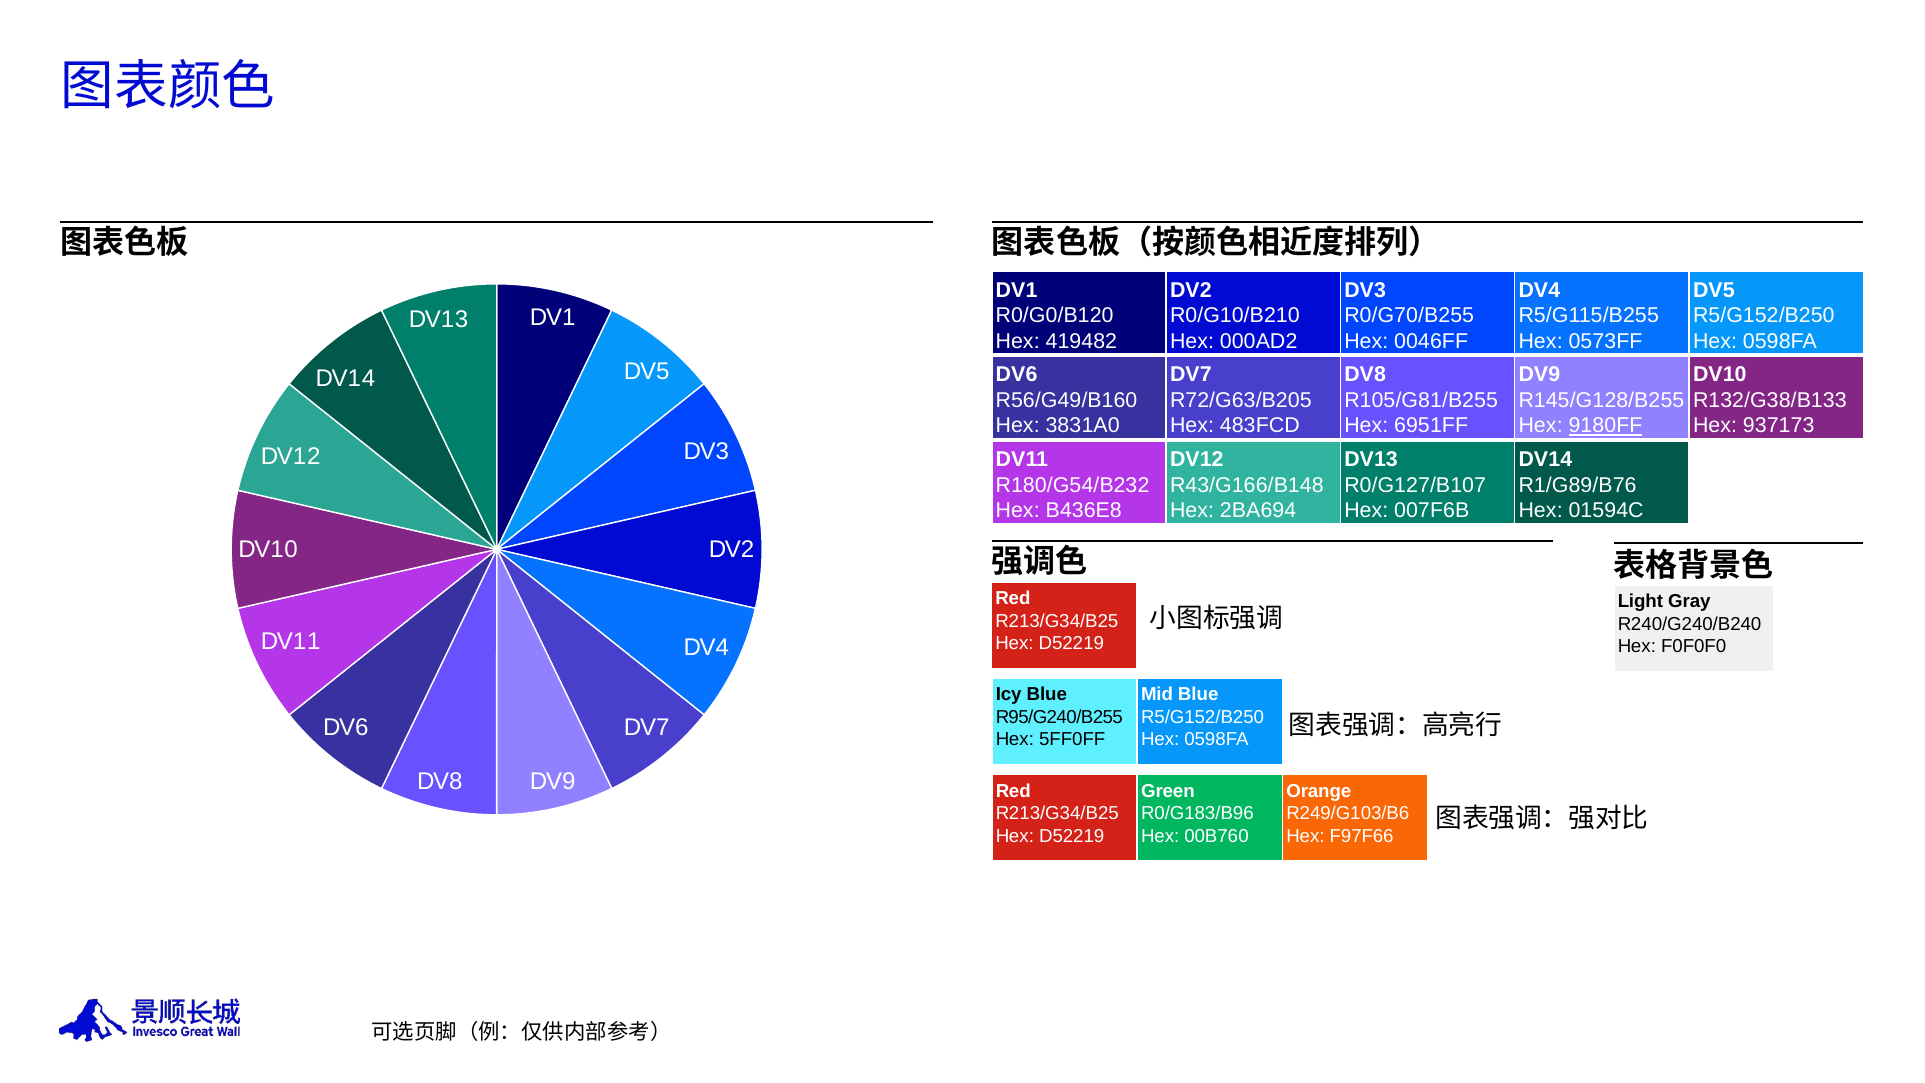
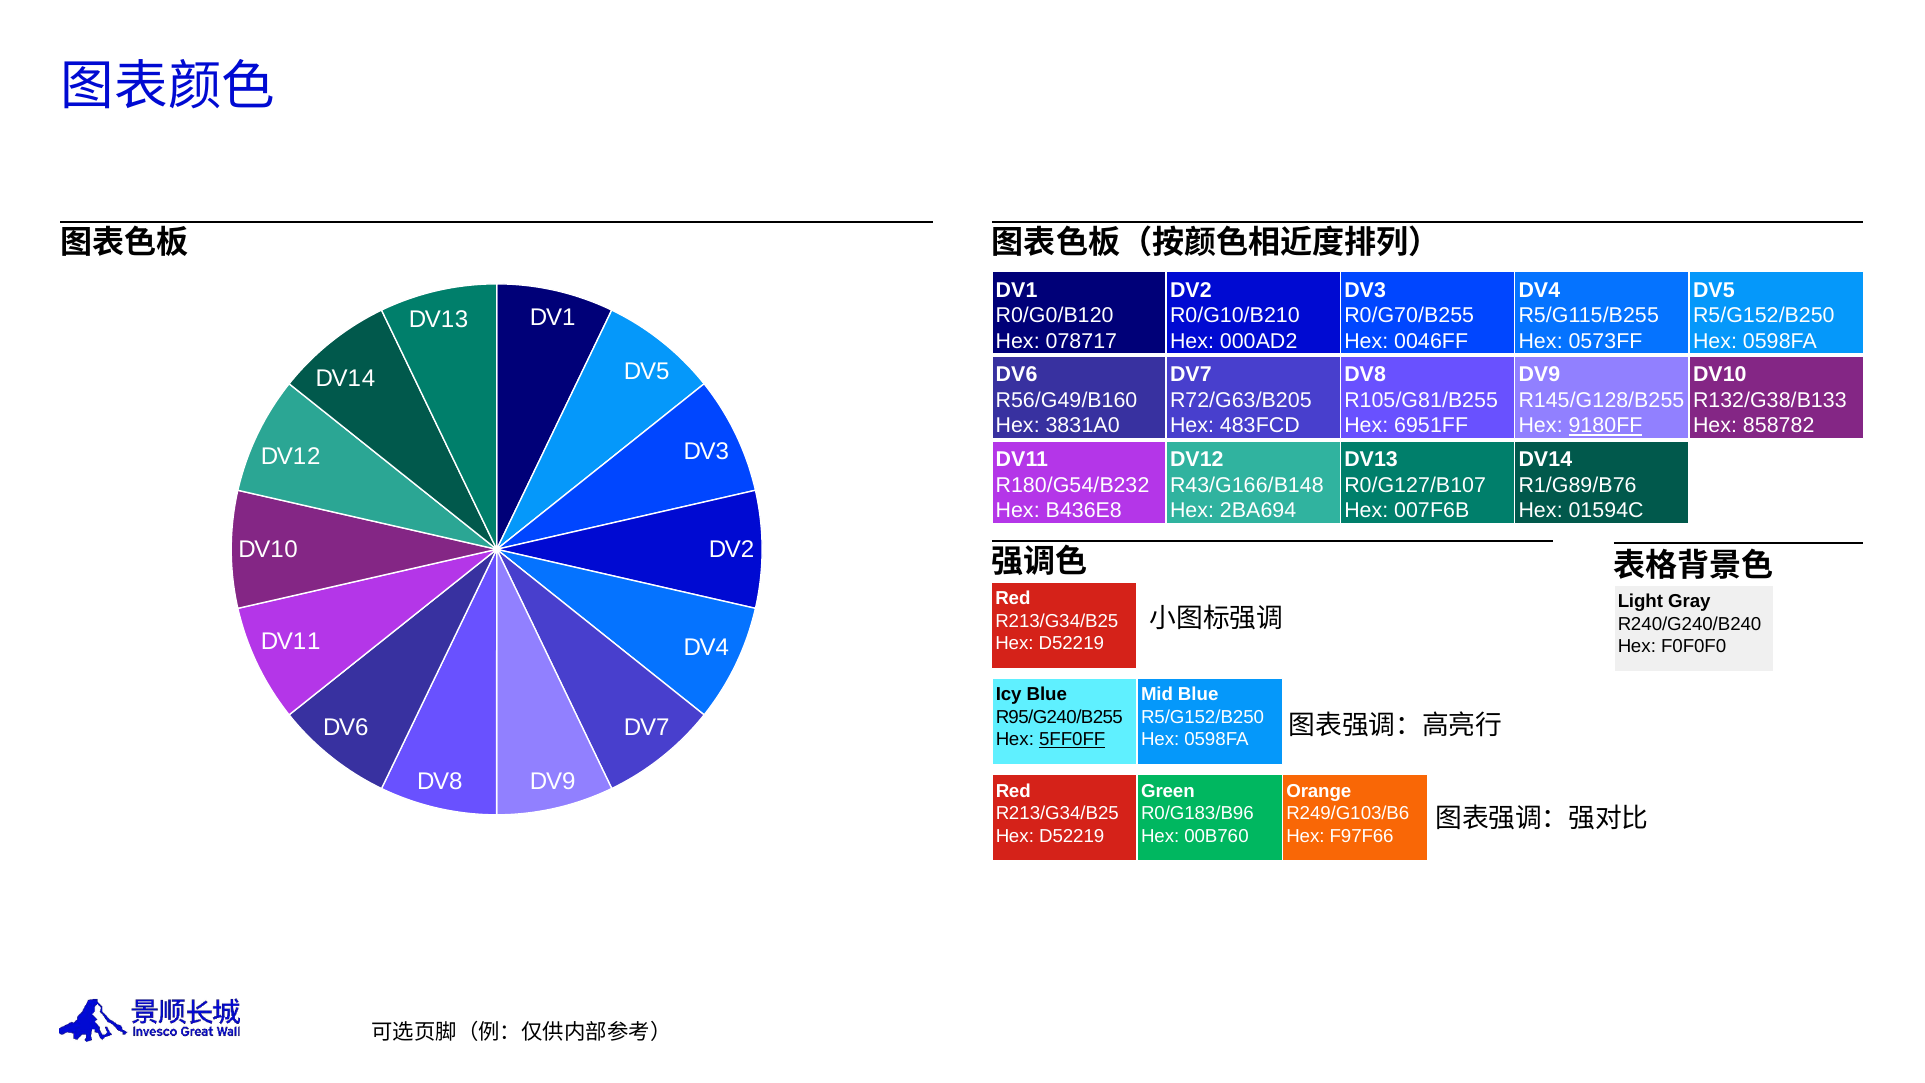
419482: 419482 -> 078717
937173: 937173 -> 858782
5FF0FF underline: none -> present
